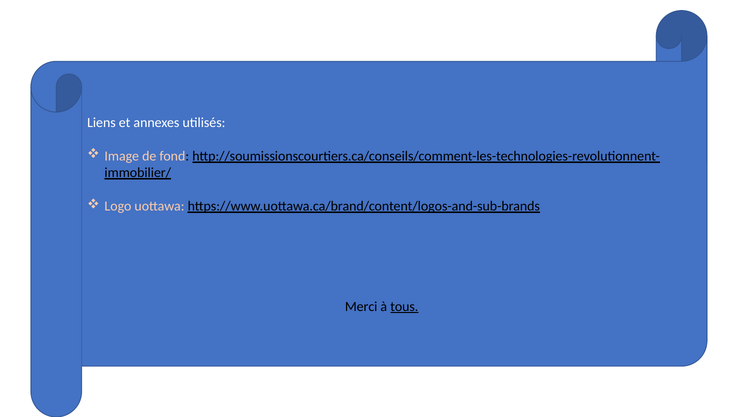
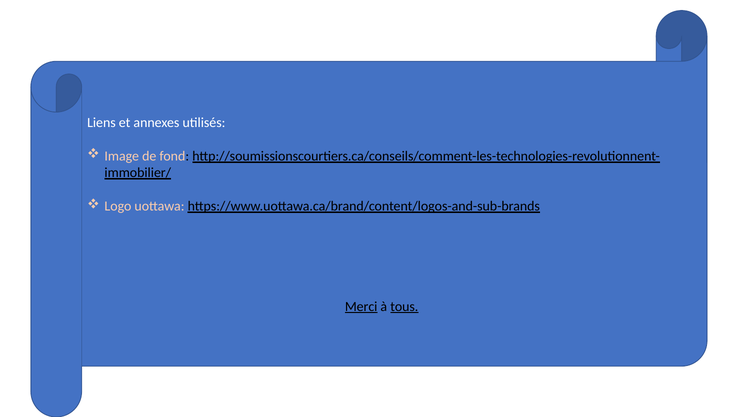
Merci underline: none -> present
